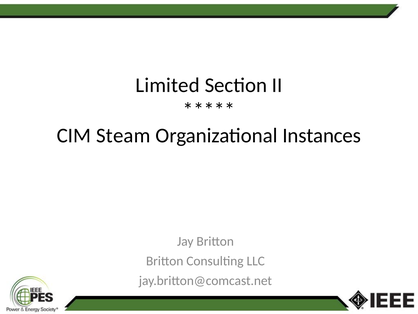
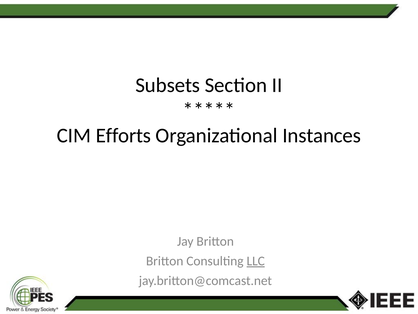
Limited: Limited -> Subsets
Steam: Steam -> Efforts
LLC underline: none -> present
